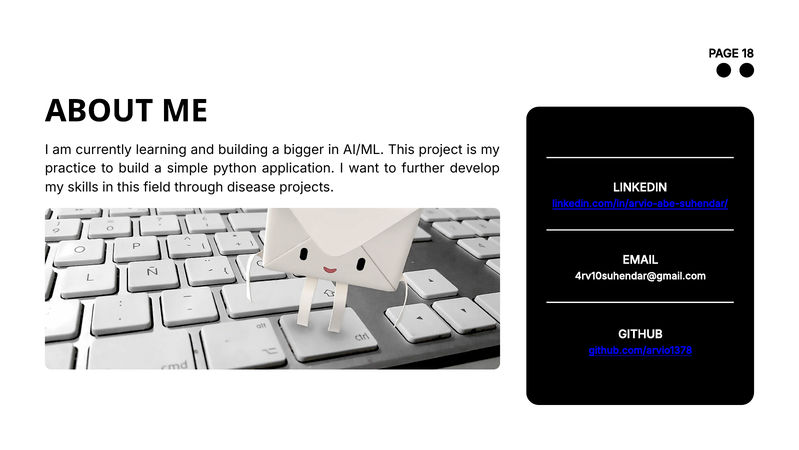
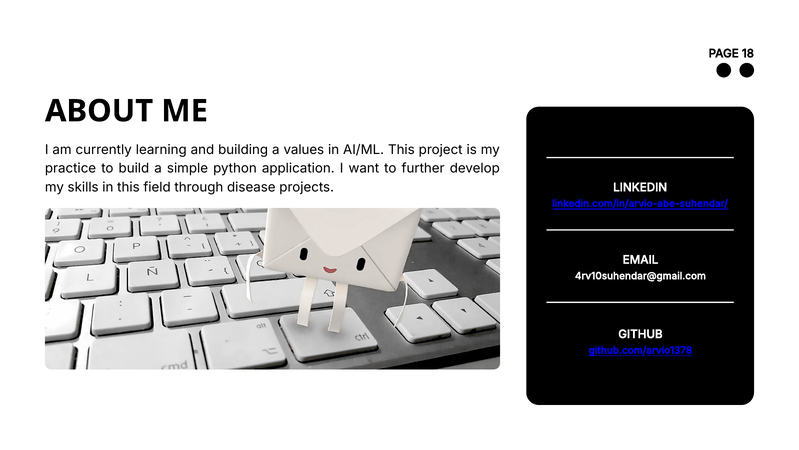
bigger: bigger -> values
